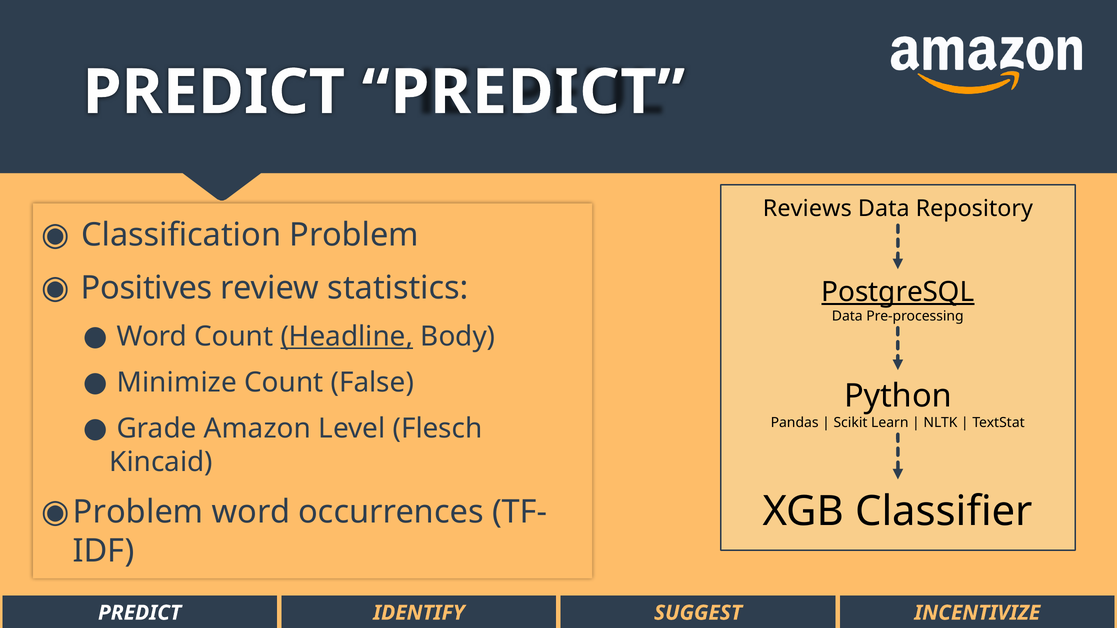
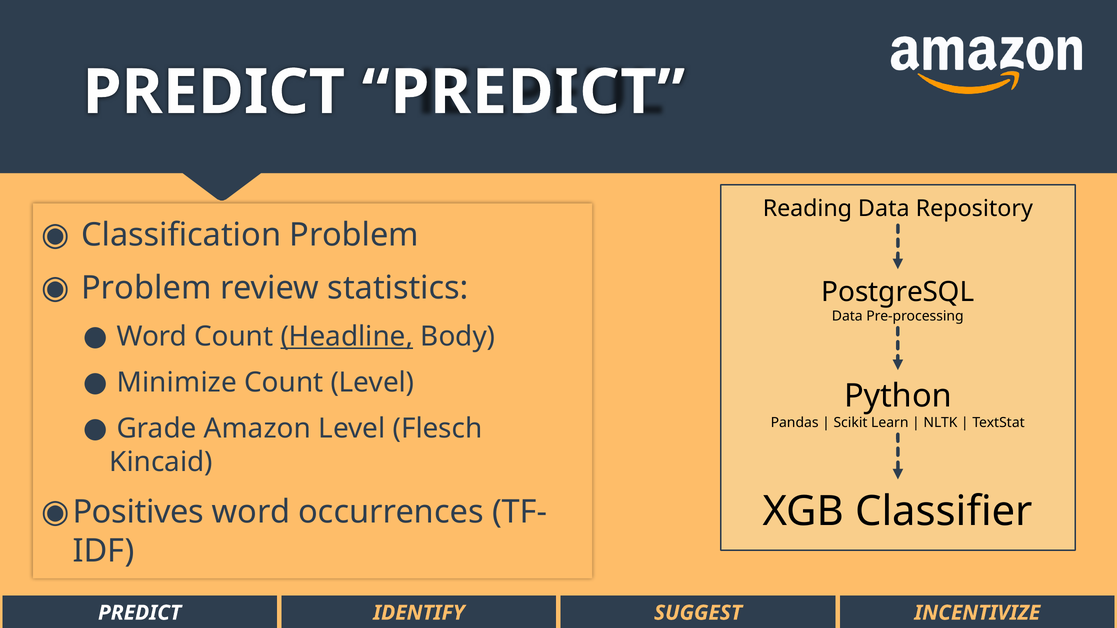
Reviews: Reviews -> Reading
Positives at (147, 288): Positives -> Problem
PostgreSQL underline: present -> none
Count False: False -> Level
Problem at (138, 512): Problem -> Positives
